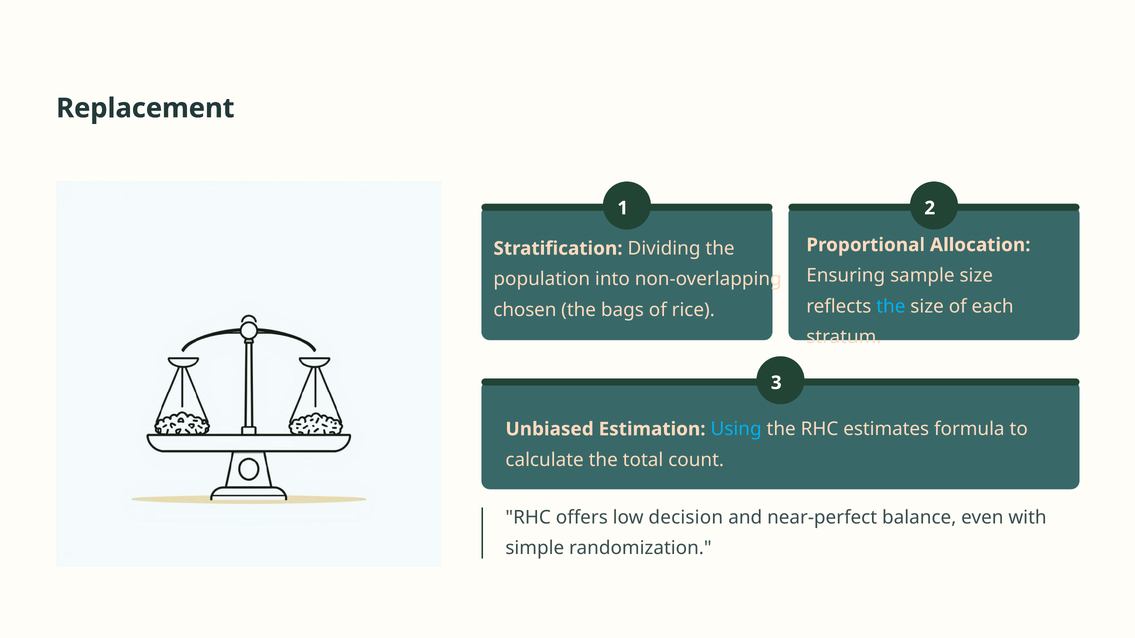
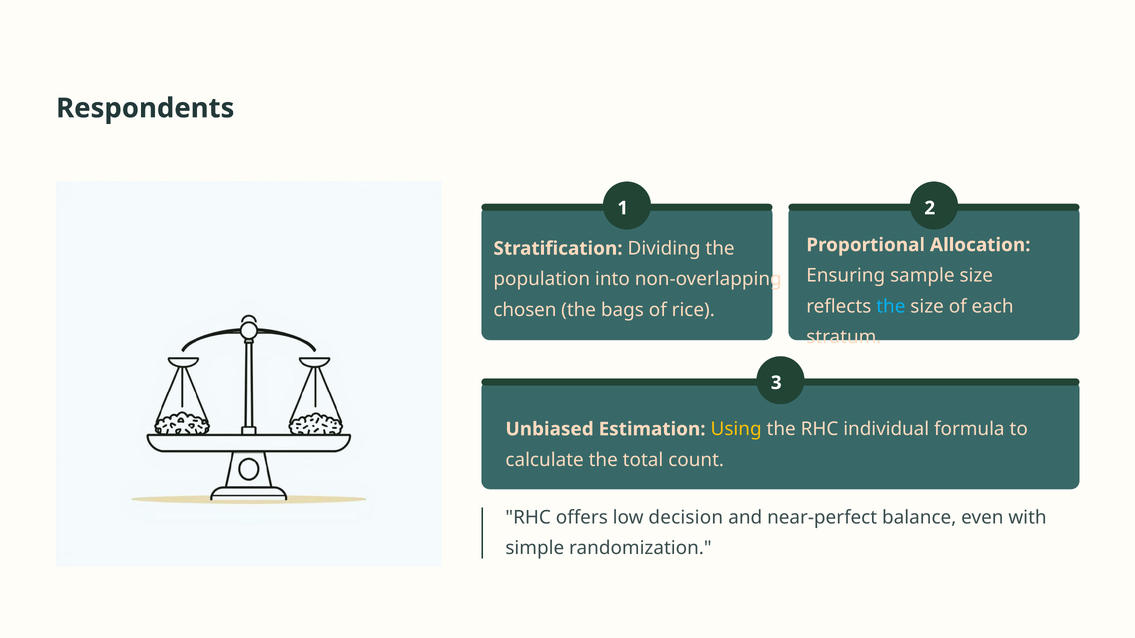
Replacement: Replacement -> Respondents
Using colour: light blue -> yellow
estimates: estimates -> individual
